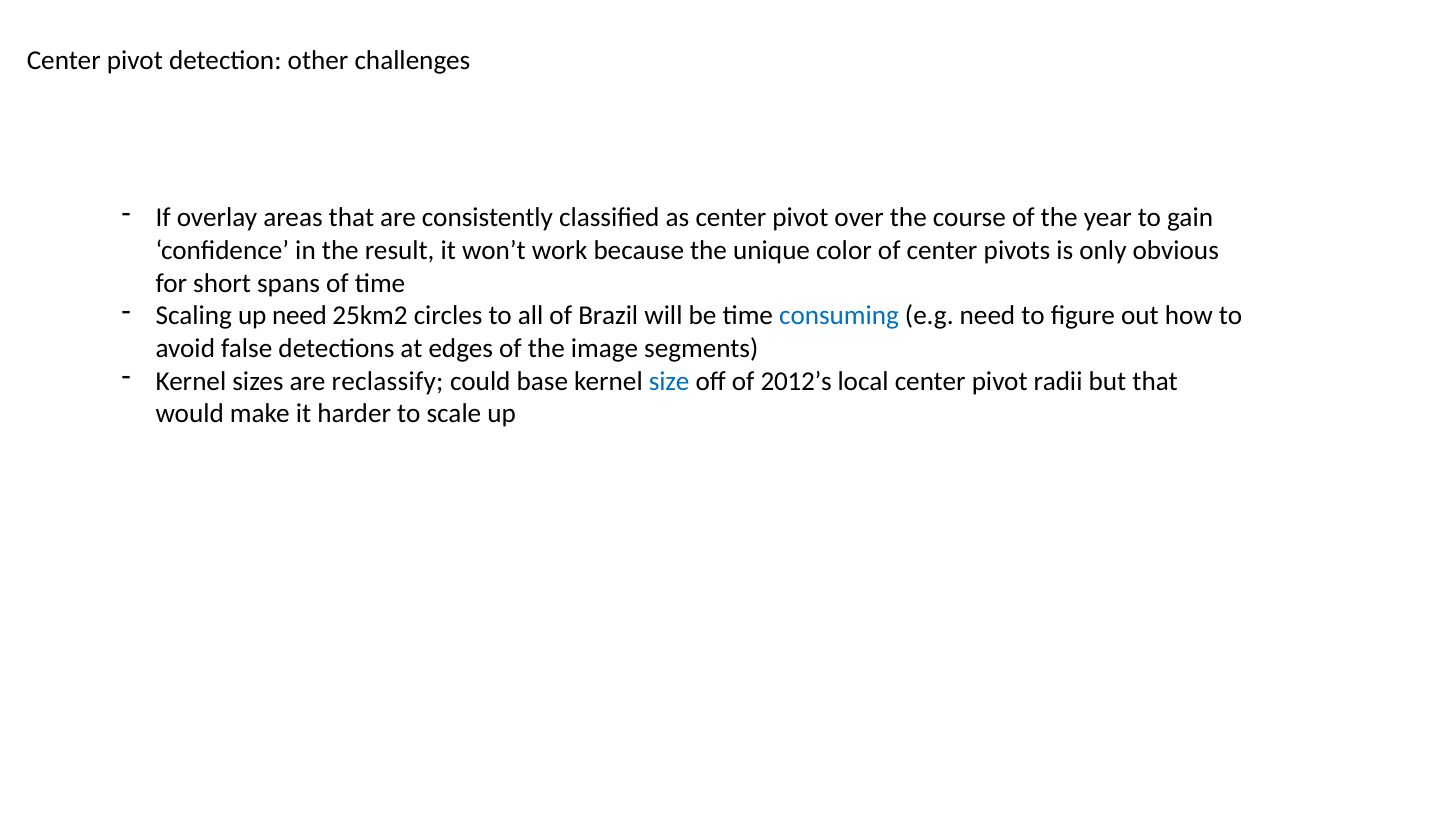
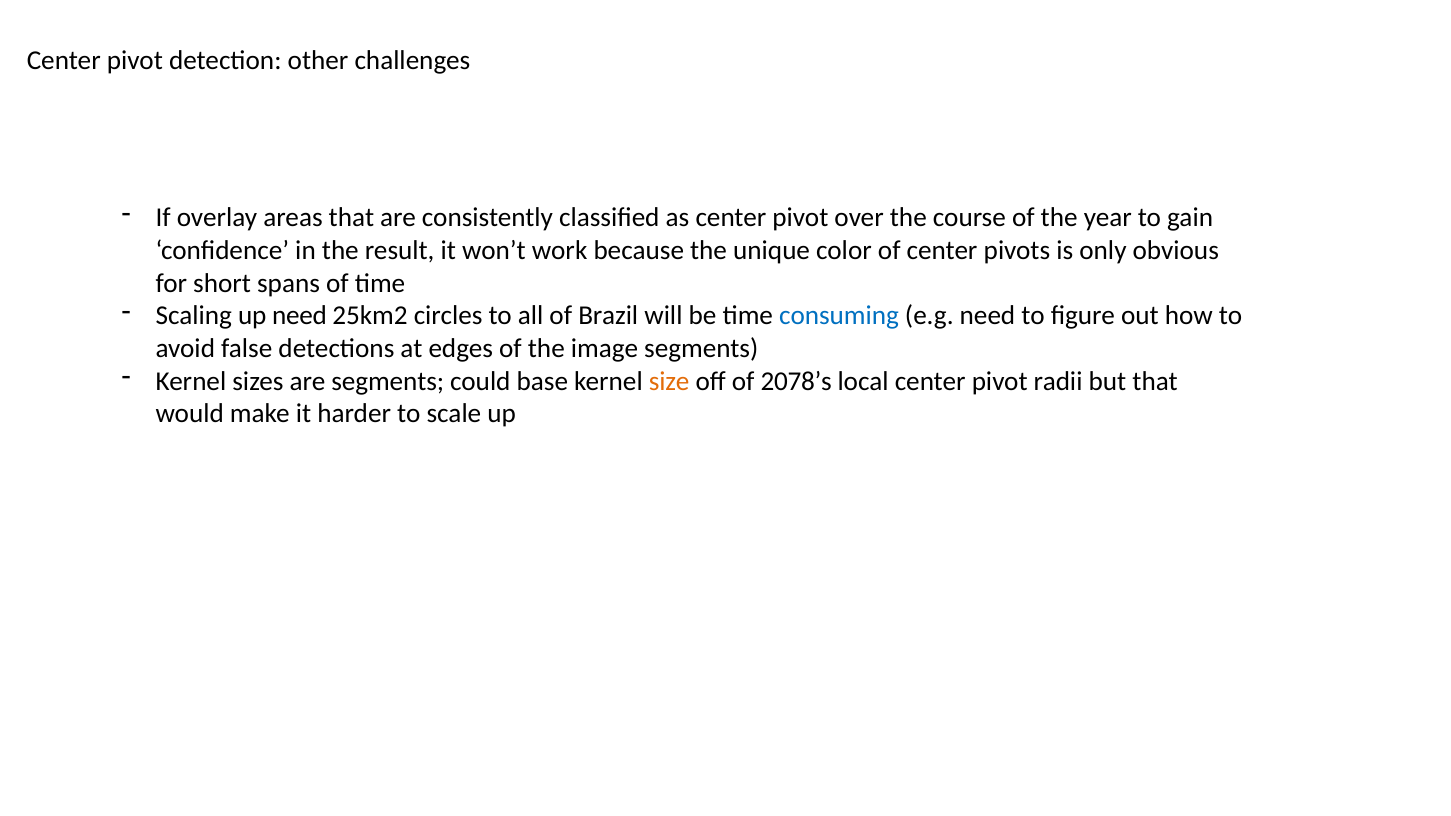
are reclassify: reclassify -> segments
size colour: blue -> orange
2012’s: 2012’s -> 2078’s
